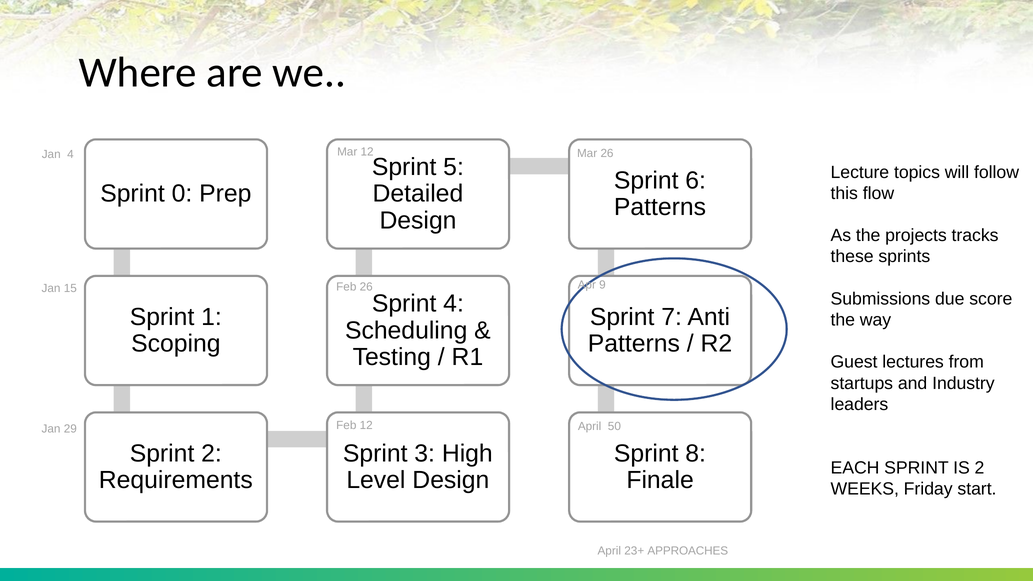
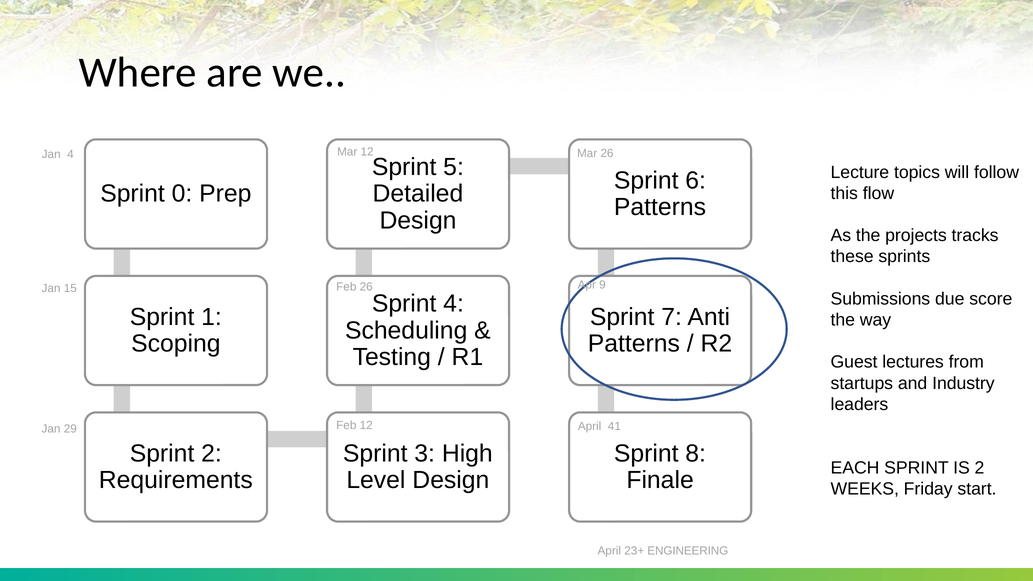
50: 50 -> 41
APPROACHES: APPROACHES -> ENGINEERING
